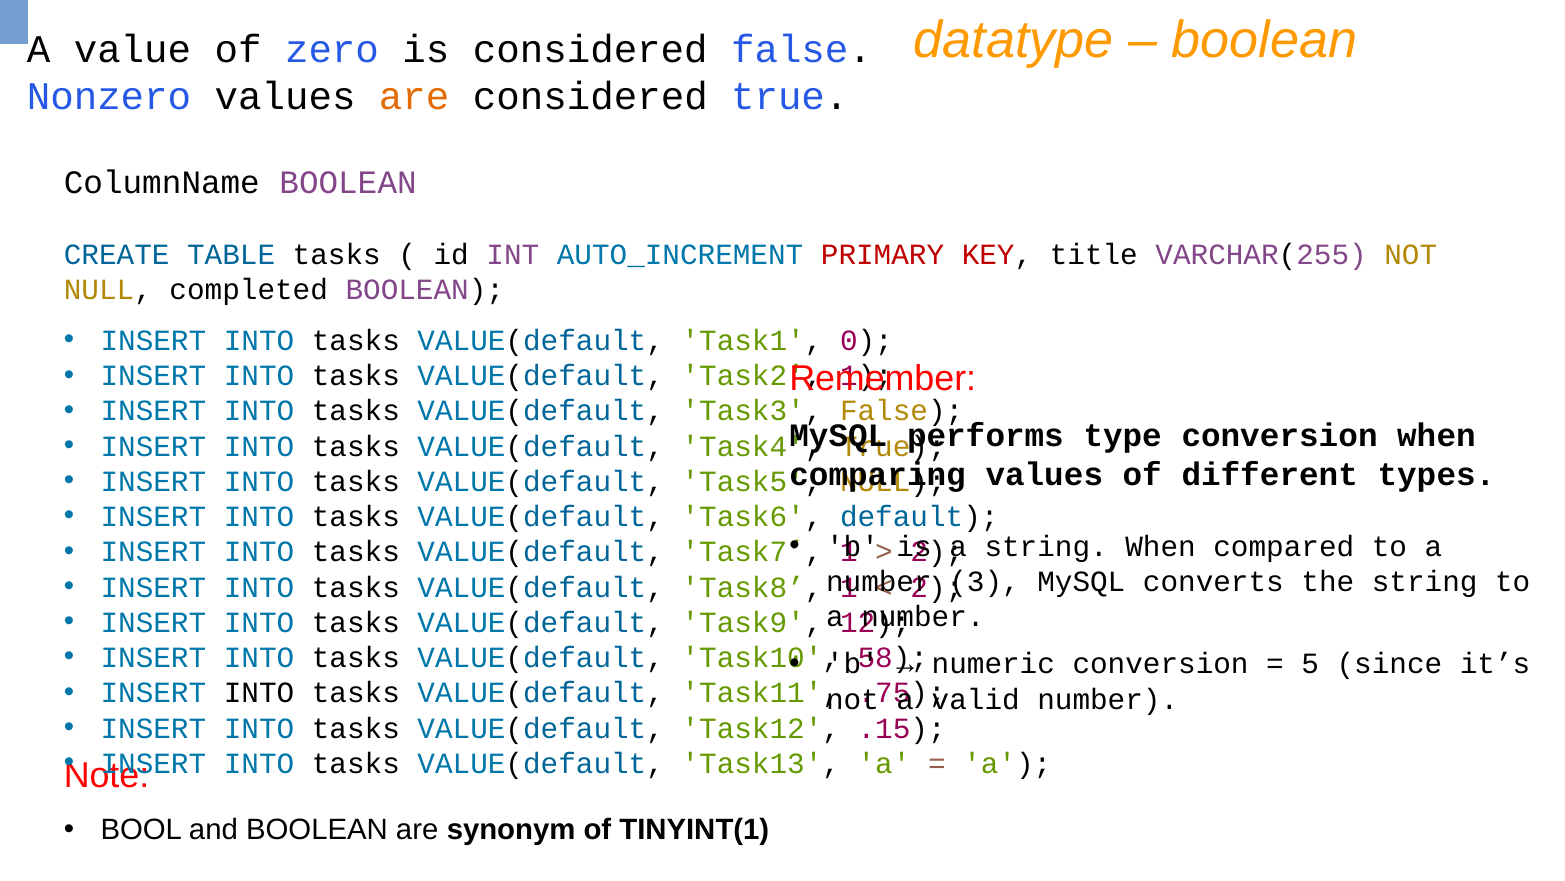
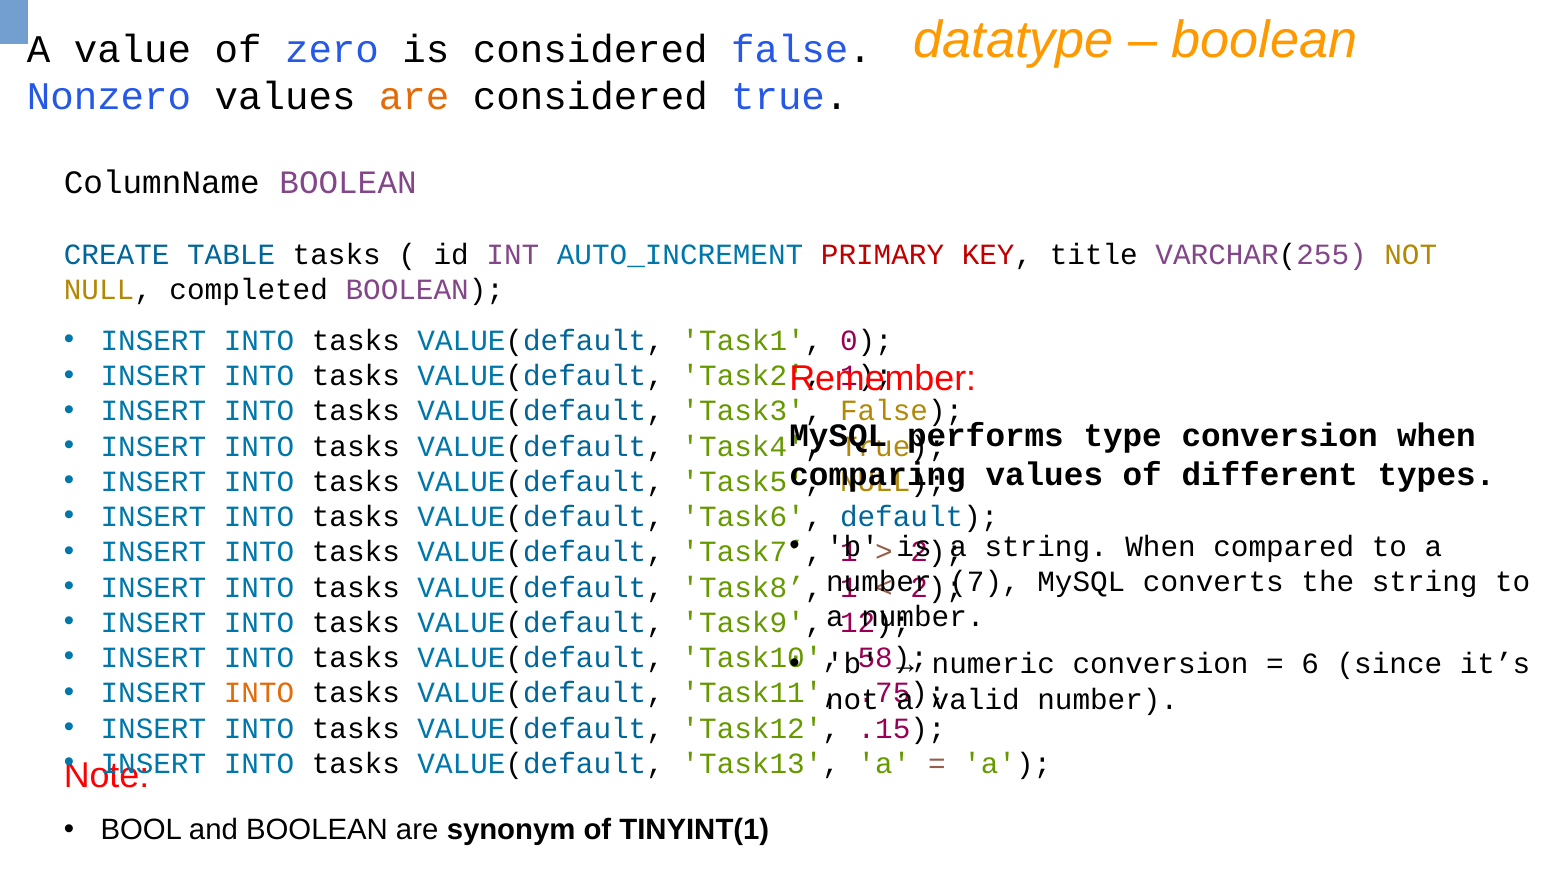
3: 3 -> 7
5: 5 -> 6
INTO at (259, 693) colour: black -> orange
